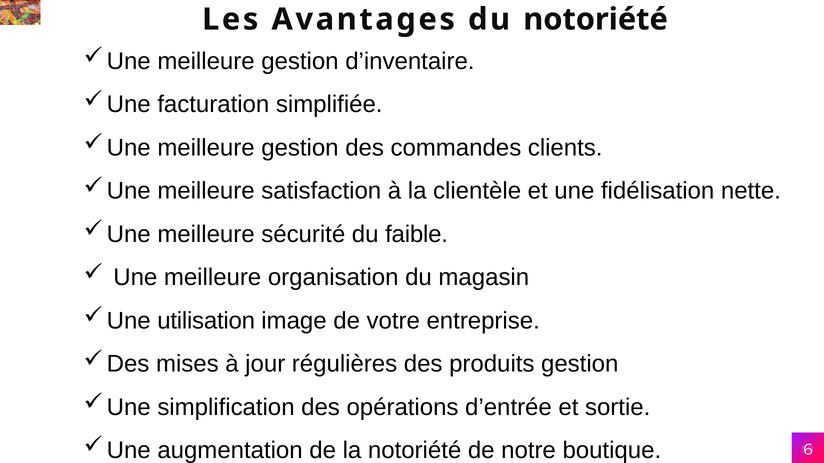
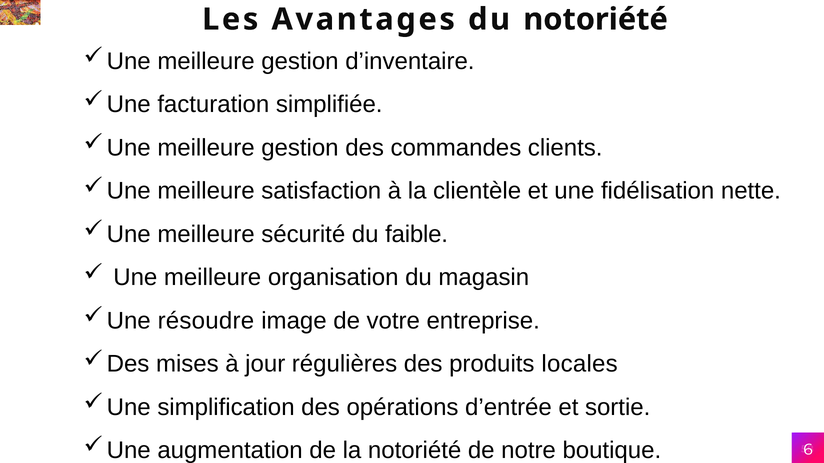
utilisation: utilisation -> résoudre
produits gestion: gestion -> locales
